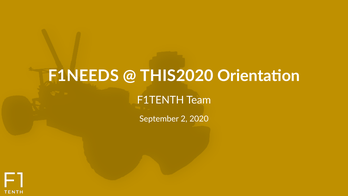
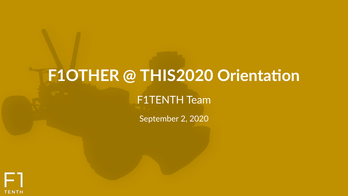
F1NEEDS: F1NEEDS -> F1OTHER
